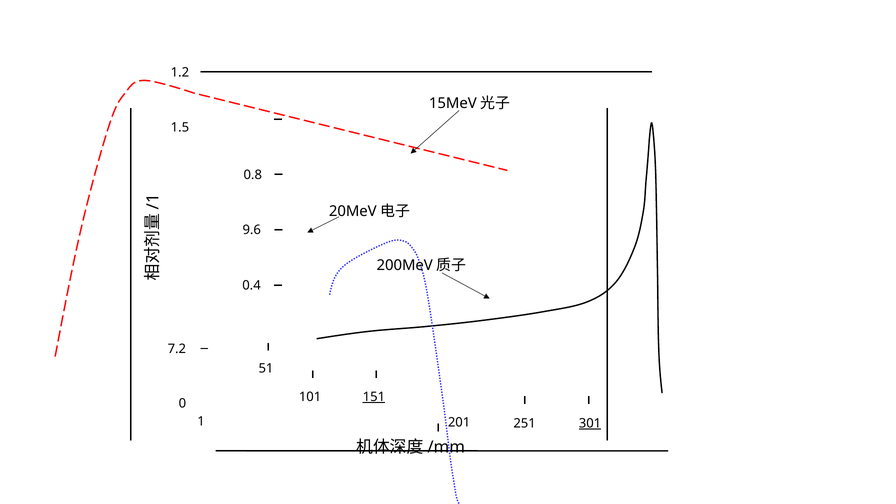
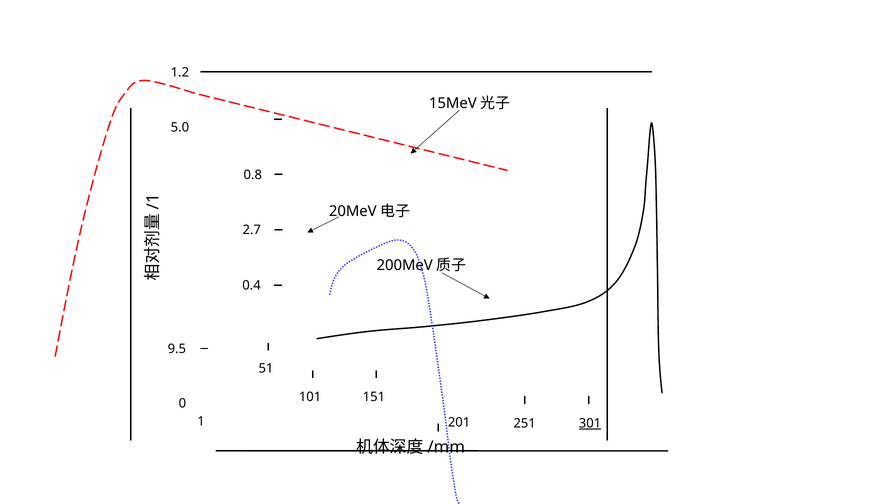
1.5: 1.5 -> 5.0
9.6: 9.6 -> 2.7
7.2: 7.2 -> 9.5
151 underline: present -> none
